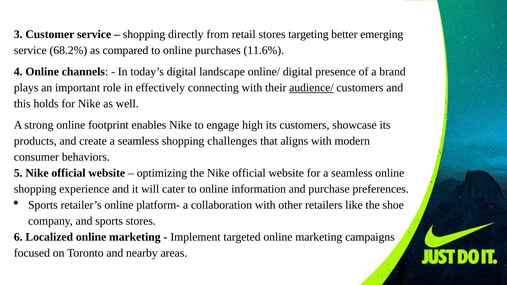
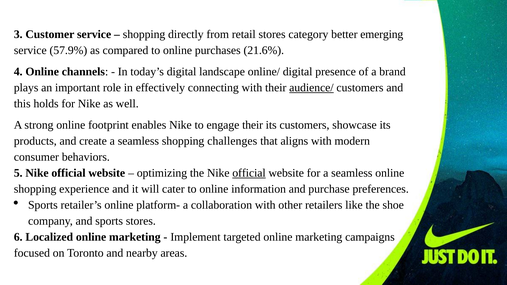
targeting: targeting -> category
68.2%: 68.2% -> 57.9%
11.6%: 11.6% -> 21.6%
engage high: high -> their
official at (249, 173) underline: none -> present
